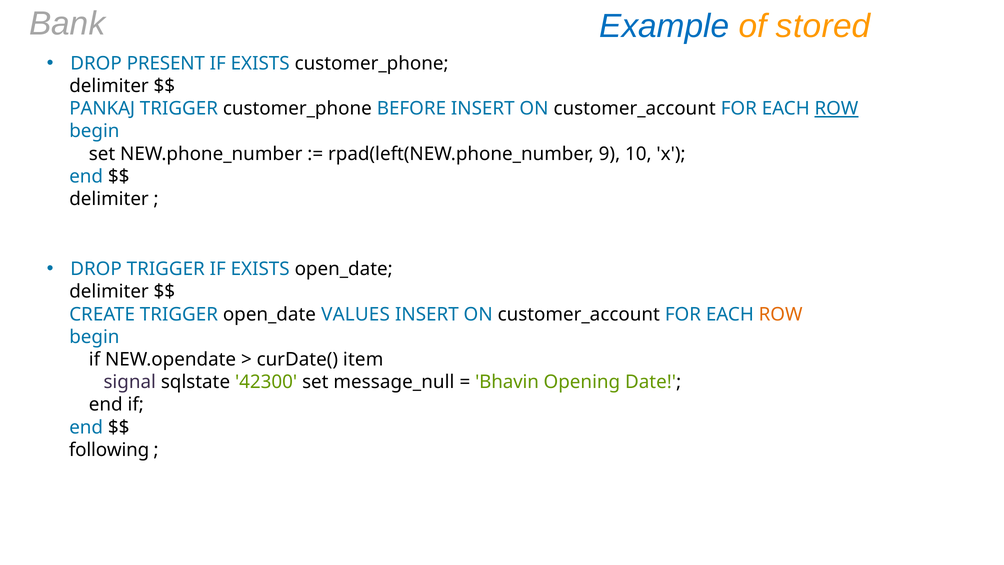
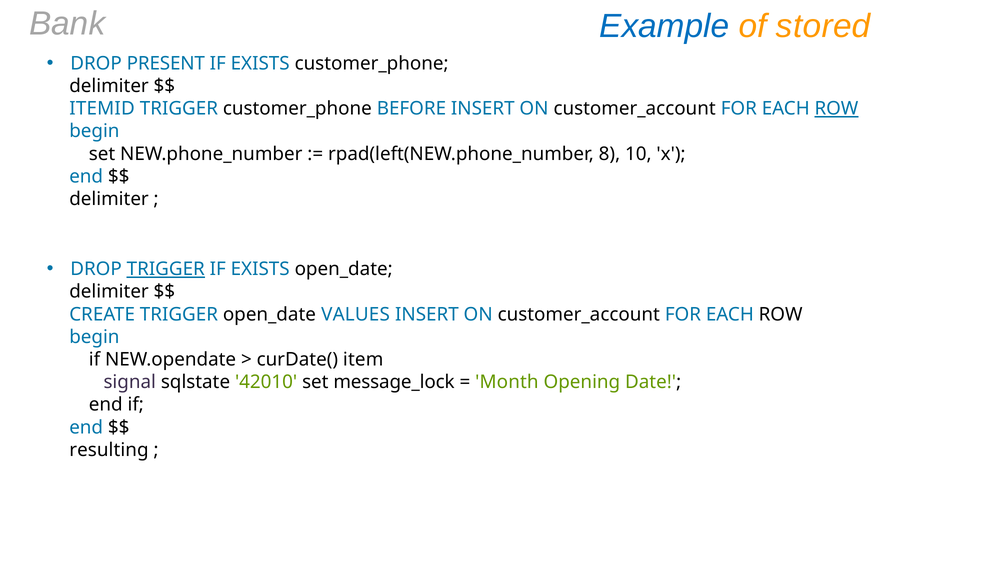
PANKAJ: PANKAJ -> ITEMID
9: 9 -> 8
TRIGGER at (166, 269) underline: none -> present
ROW at (781, 314) colour: orange -> black
42300: 42300 -> 42010
message_null: message_null -> message_lock
Bhavin: Bhavin -> Month
following: following -> resulting
